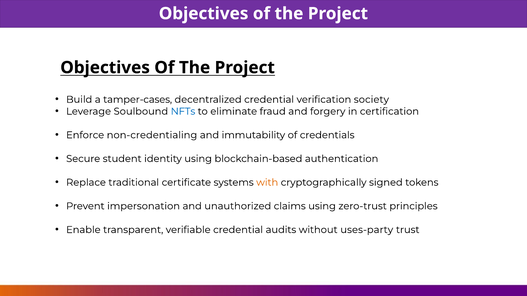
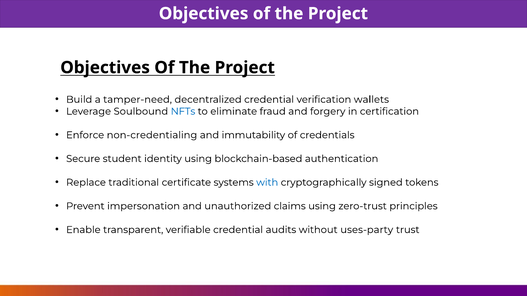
tamper-cases: tamper-cases -> tamper-need
society: society -> wallets
with colour: orange -> blue
